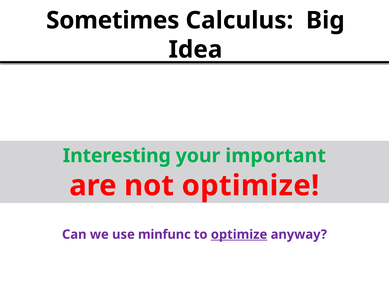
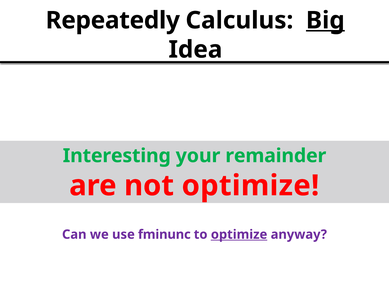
Sometimes: Sometimes -> Repeatedly
Big underline: none -> present
important: important -> remainder
minfunc: minfunc -> fminunc
